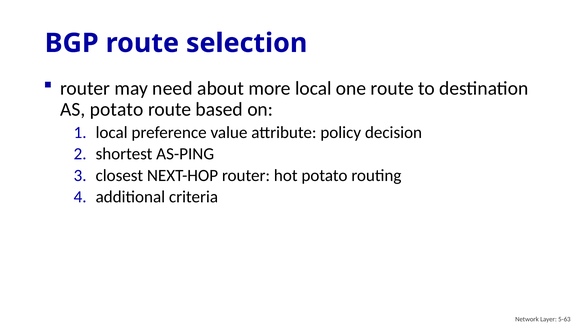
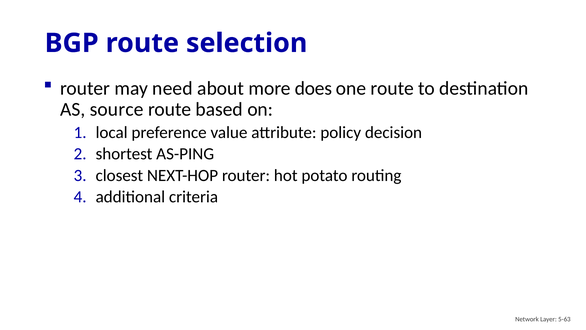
more local: local -> does
AS potato: potato -> source
